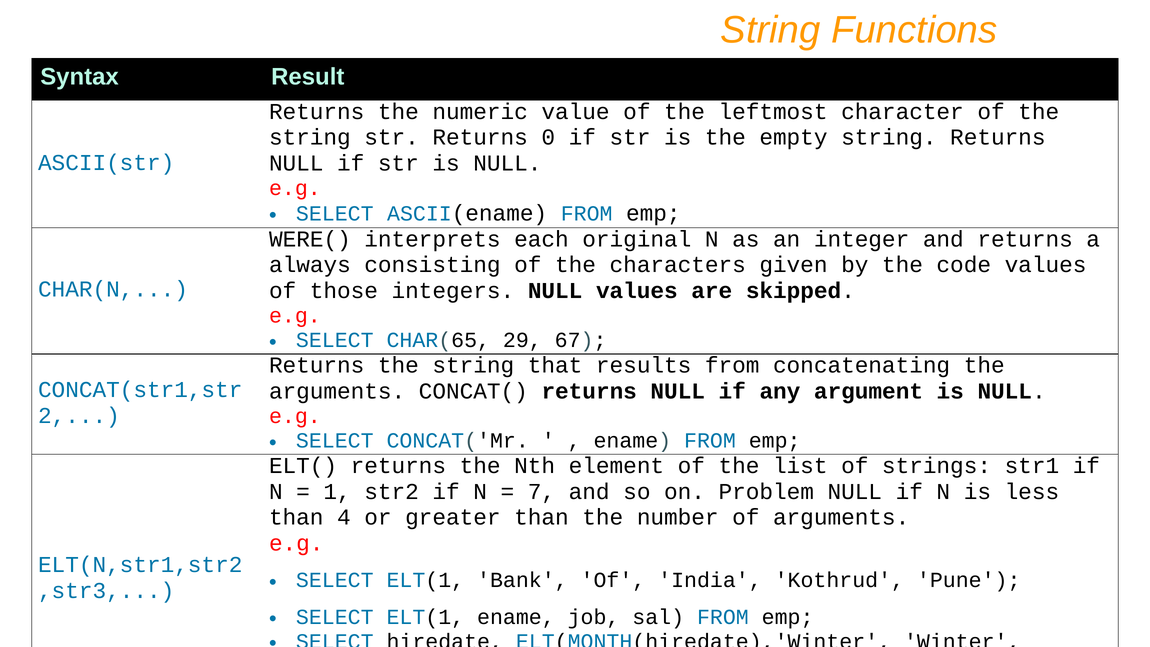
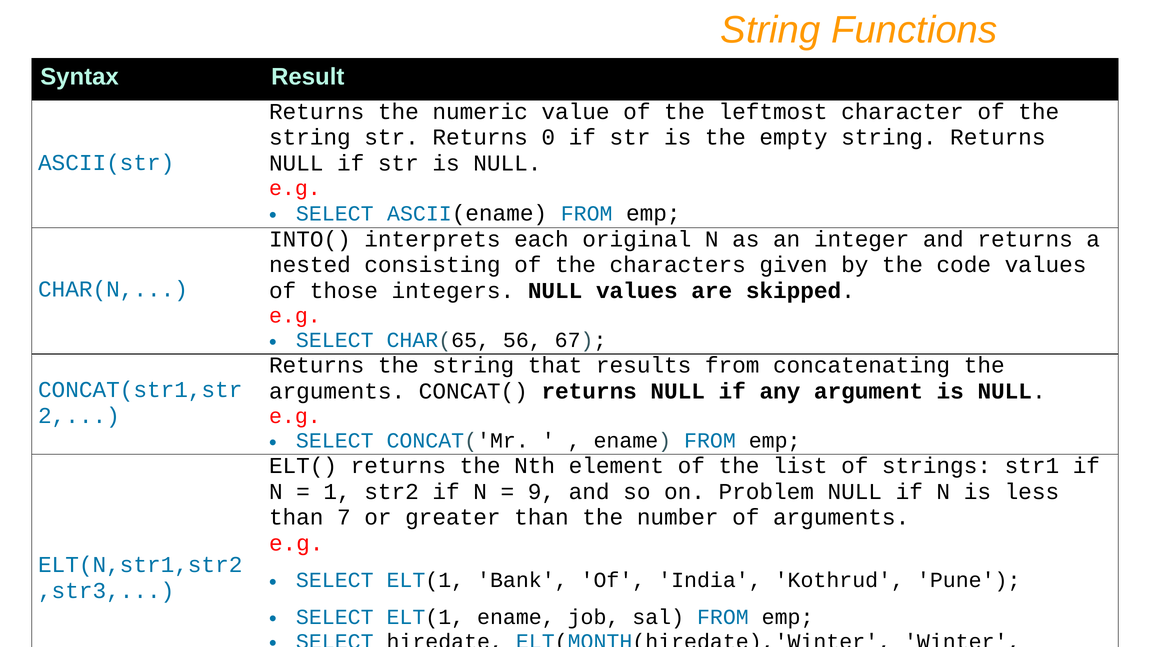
WERE(: WERE( -> INTO(
always: always -> nested
29: 29 -> 56
7: 7 -> 9
4: 4 -> 7
